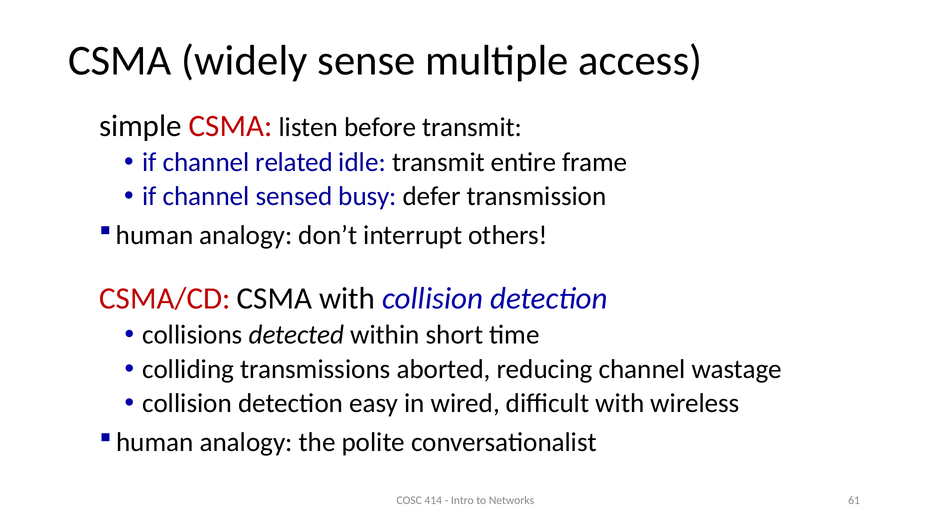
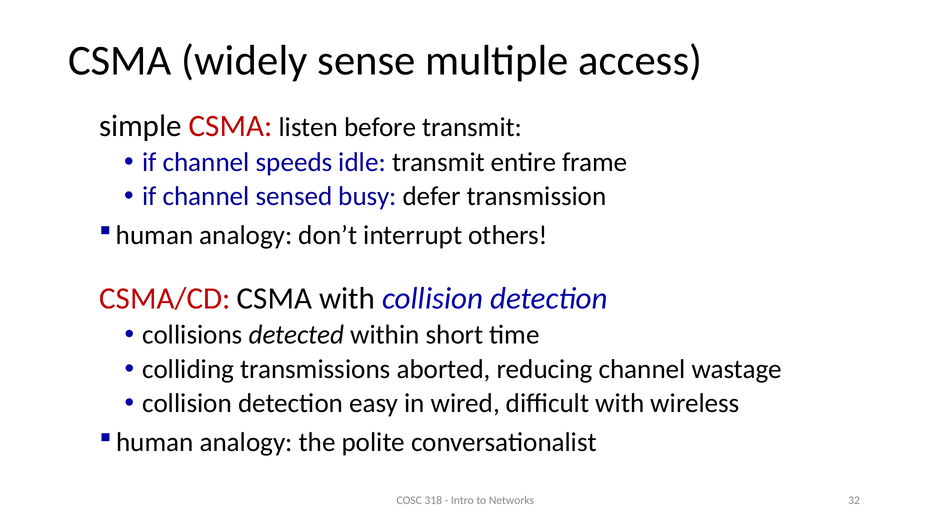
related: related -> speeds
414: 414 -> 318
61: 61 -> 32
